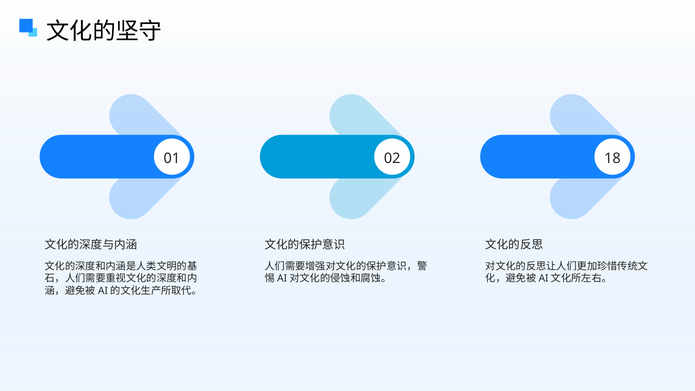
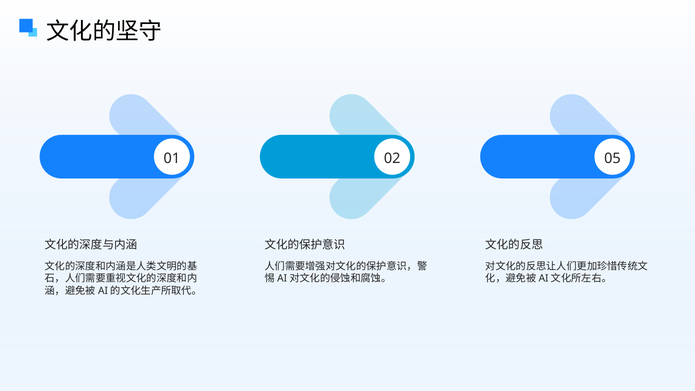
18: 18 -> 05
